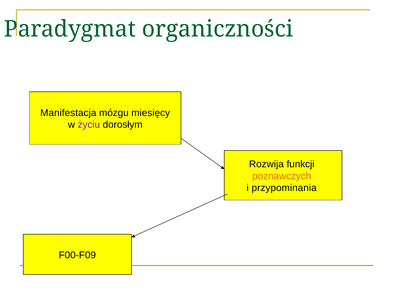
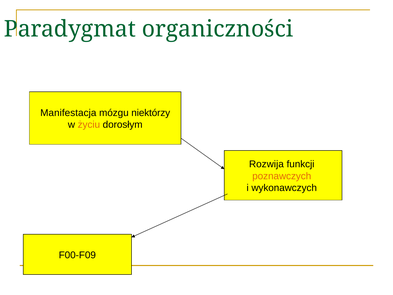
miesięcy: miesięcy -> niektórzy
życiu colour: purple -> orange
przypominania: przypominania -> wykonawczych
